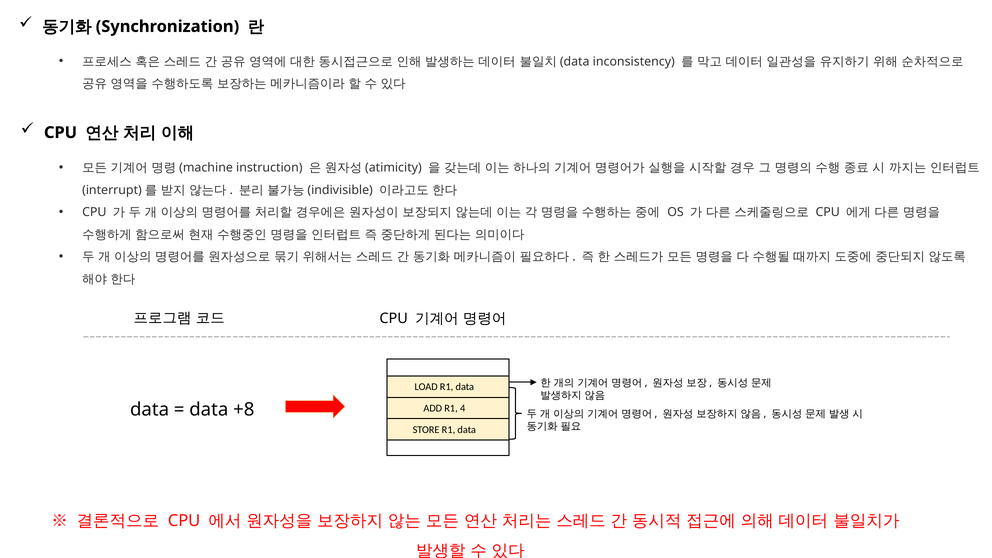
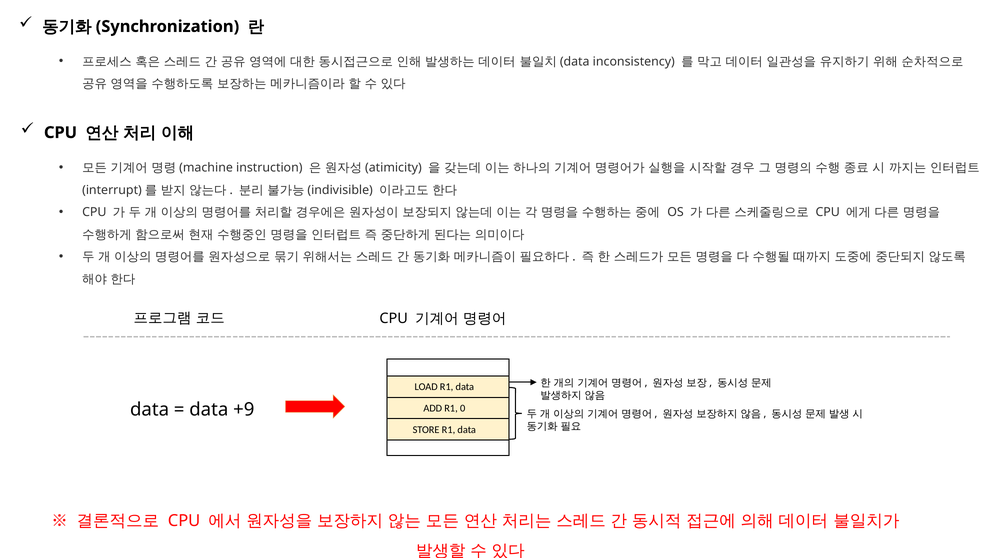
+8: +8 -> +9
4: 4 -> 0
